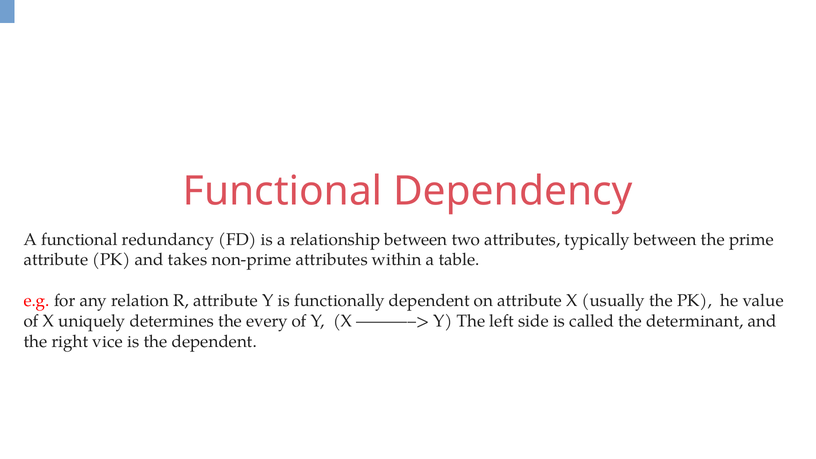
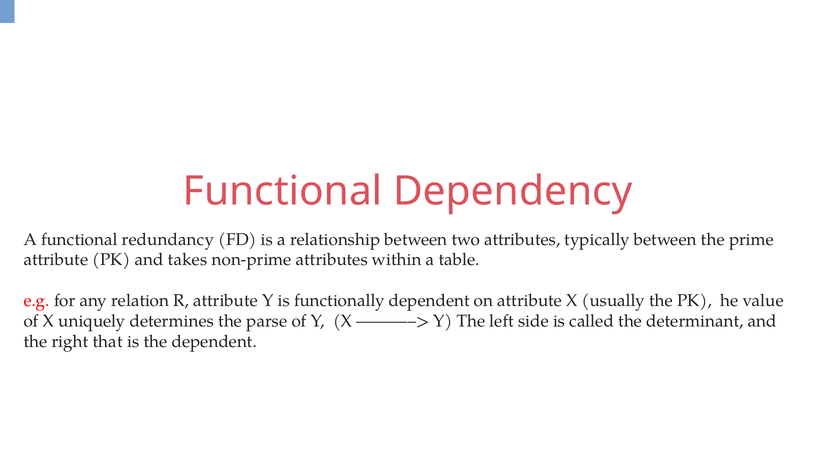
every: every -> parse
vice: vice -> that
